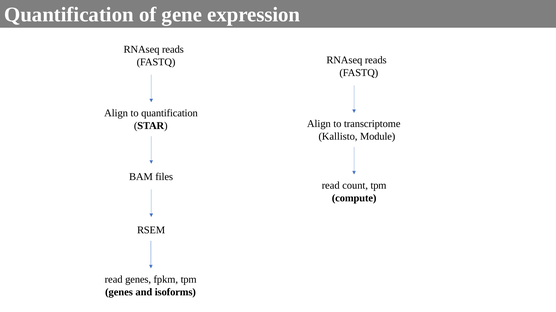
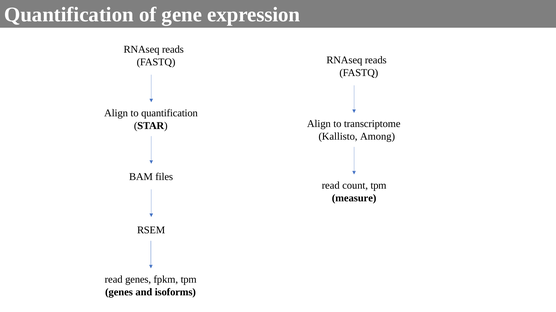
Module: Module -> Among
compute: compute -> measure
